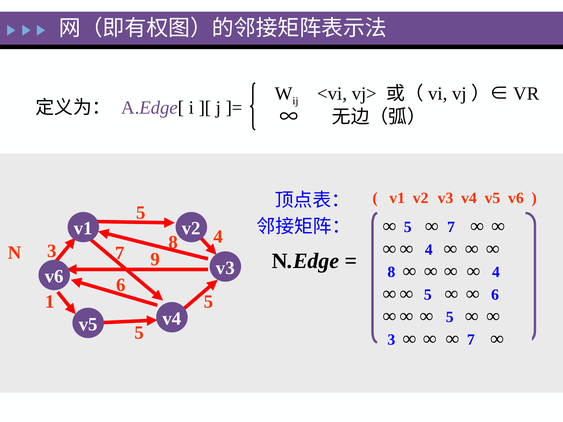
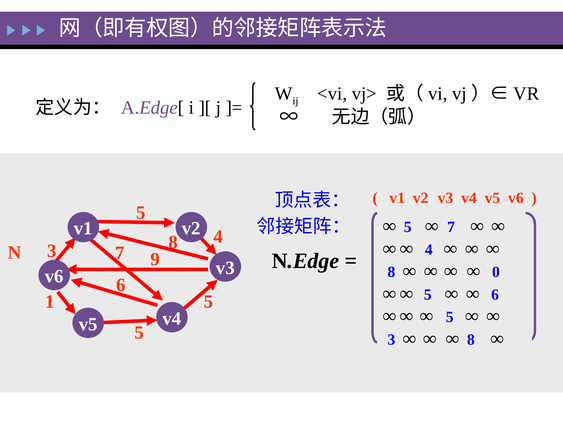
4 at (496, 272): 4 -> 0
7 at (471, 340): 7 -> 8
